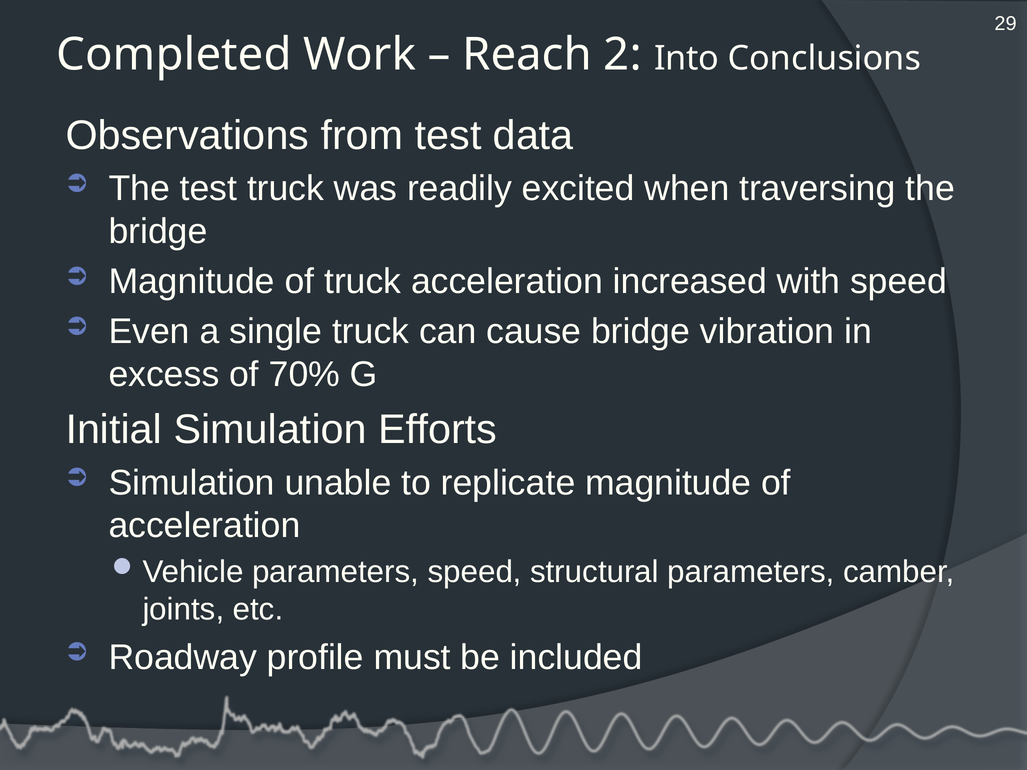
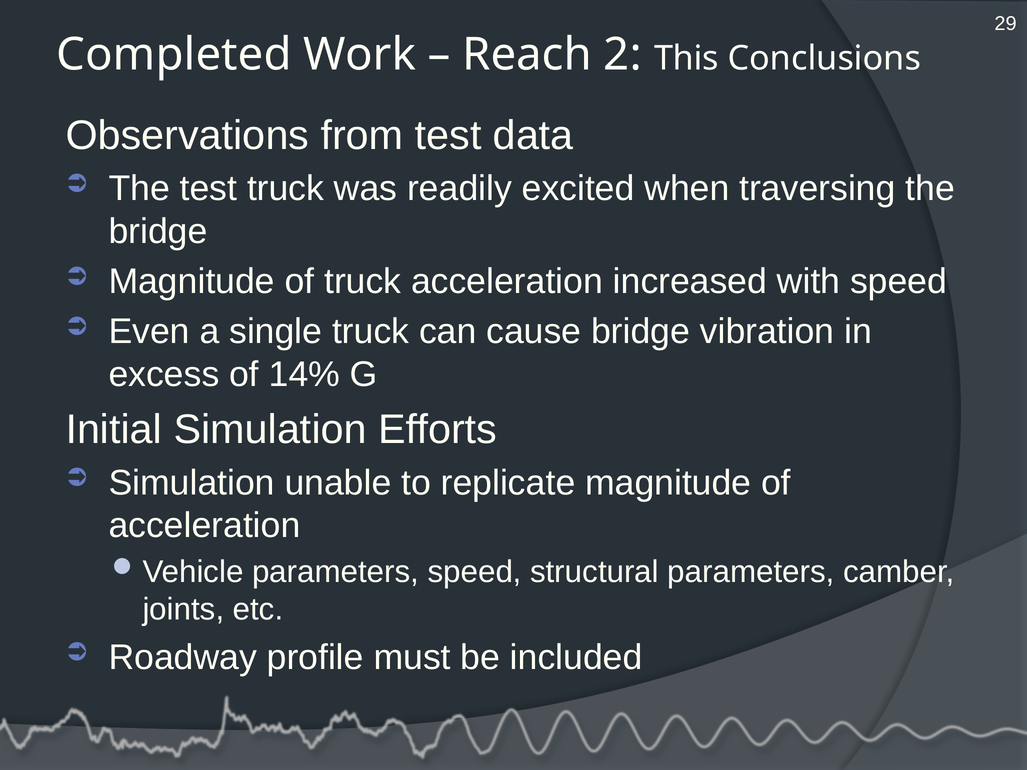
Into: Into -> This
70%: 70% -> 14%
